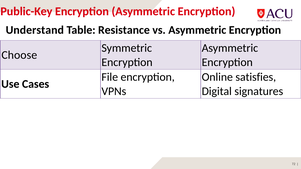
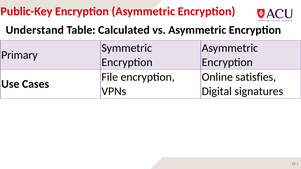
Resistance: Resistance -> Calculated
Choose: Choose -> Primary
